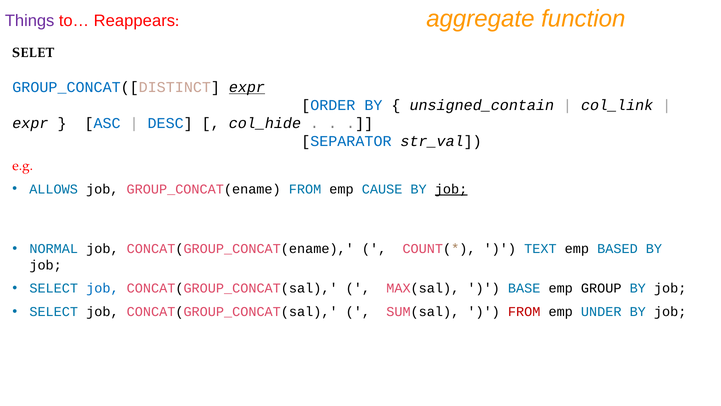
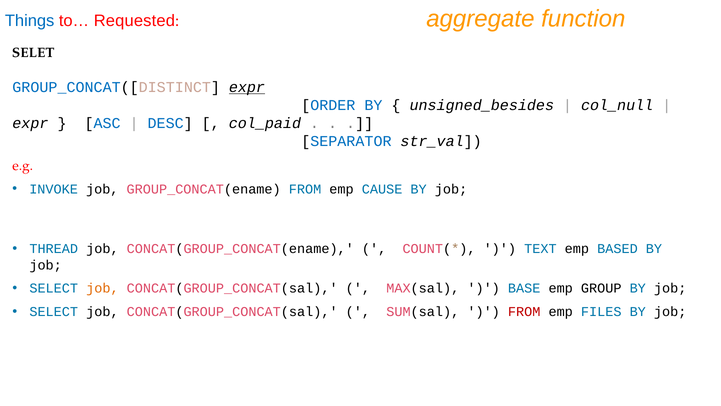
Things colour: purple -> blue
Reappears: Reappears -> Requested
unsigned_contain: unsigned_contain -> unsigned_besides
col_link: col_link -> col_null
col_hide: col_hide -> col_paid
ALLOWS: ALLOWS -> INVOKE
job at (451, 189) underline: present -> none
NORMAL: NORMAL -> THREAD
job at (102, 288) colour: blue -> orange
UNDER: UNDER -> FILES
